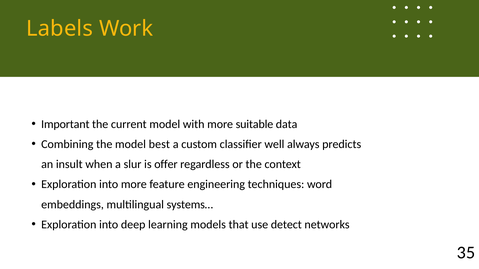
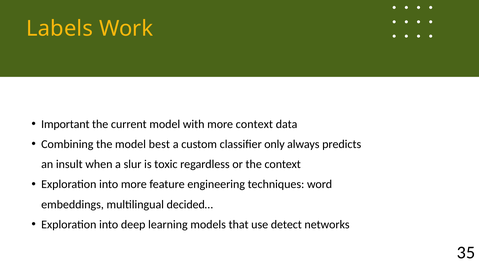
more suitable: suitable -> context
well: well -> only
offer: offer -> toxic
systems…: systems… -> decided…
